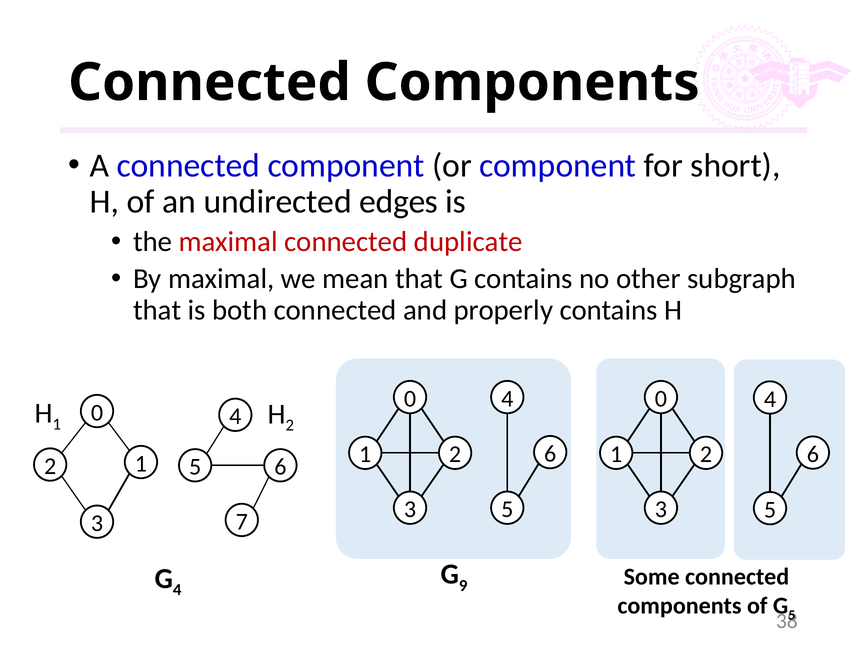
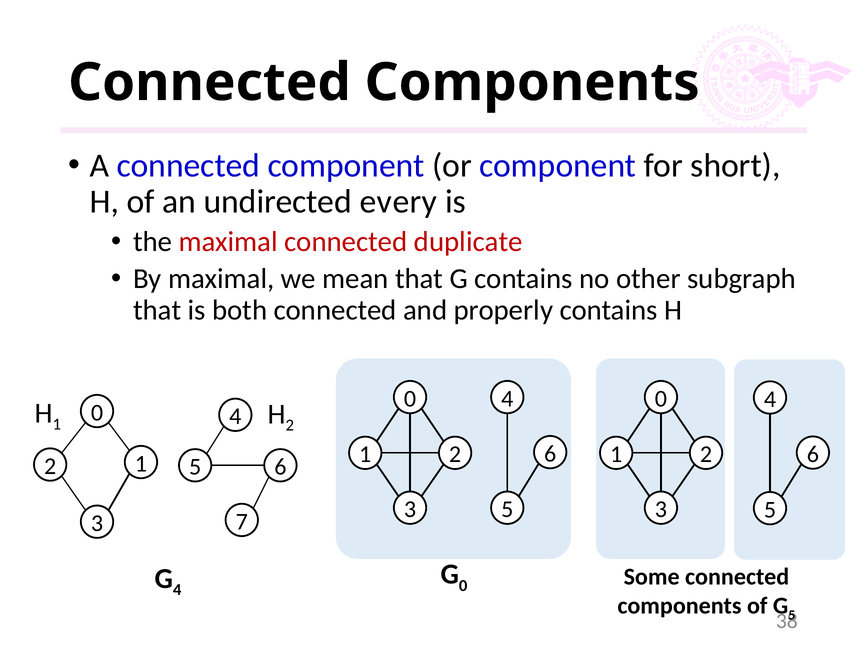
edges: edges -> every
G 9: 9 -> 0
